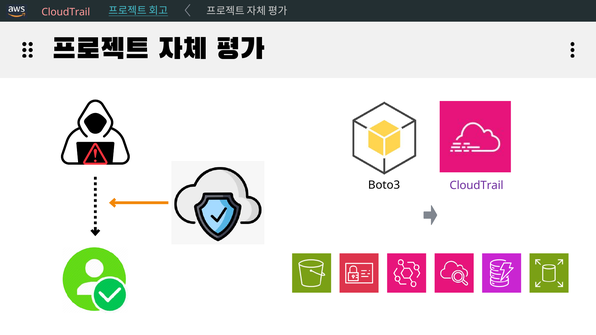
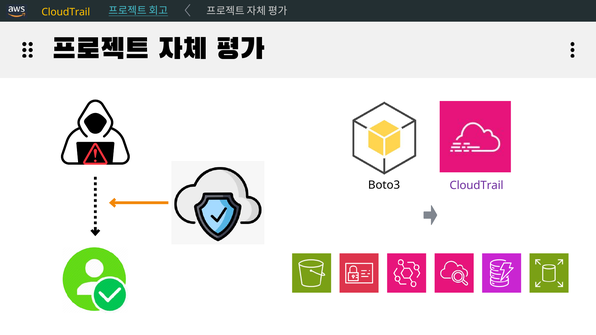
CloudTrail at (66, 12) colour: pink -> yellow
